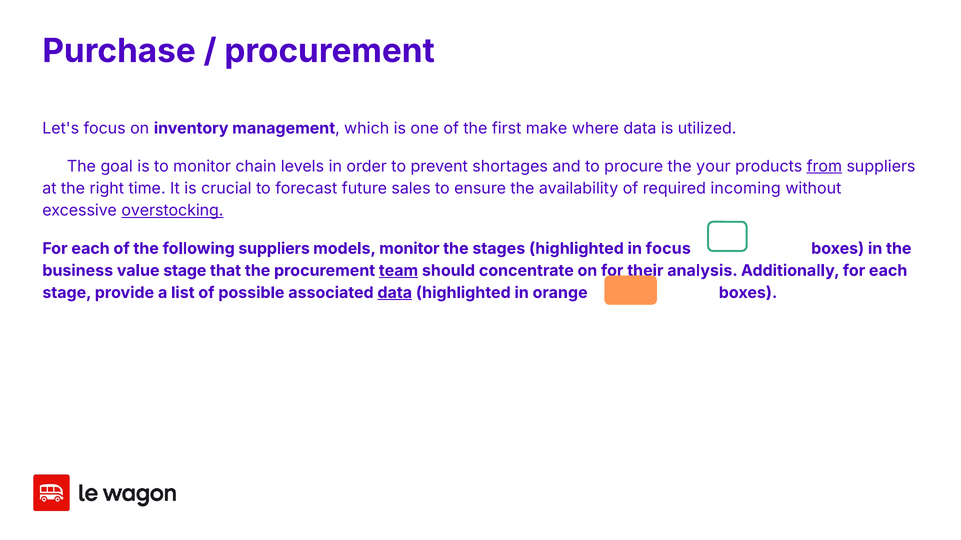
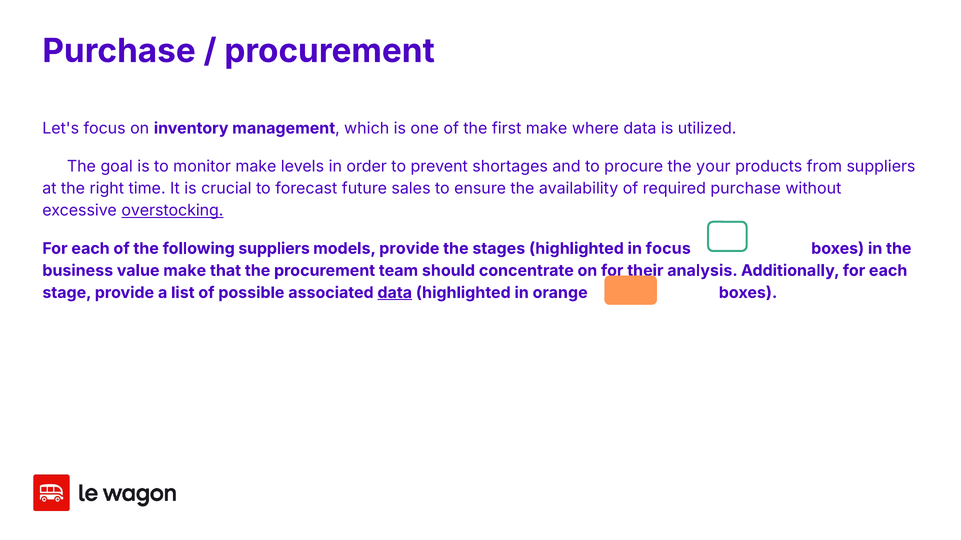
monitor chain: chain -> make
from underline: present -> none
required incoming: incoming -> purchase
models monitor: monitor -> provide
value stage: stage -> make
team underline: present -> none
